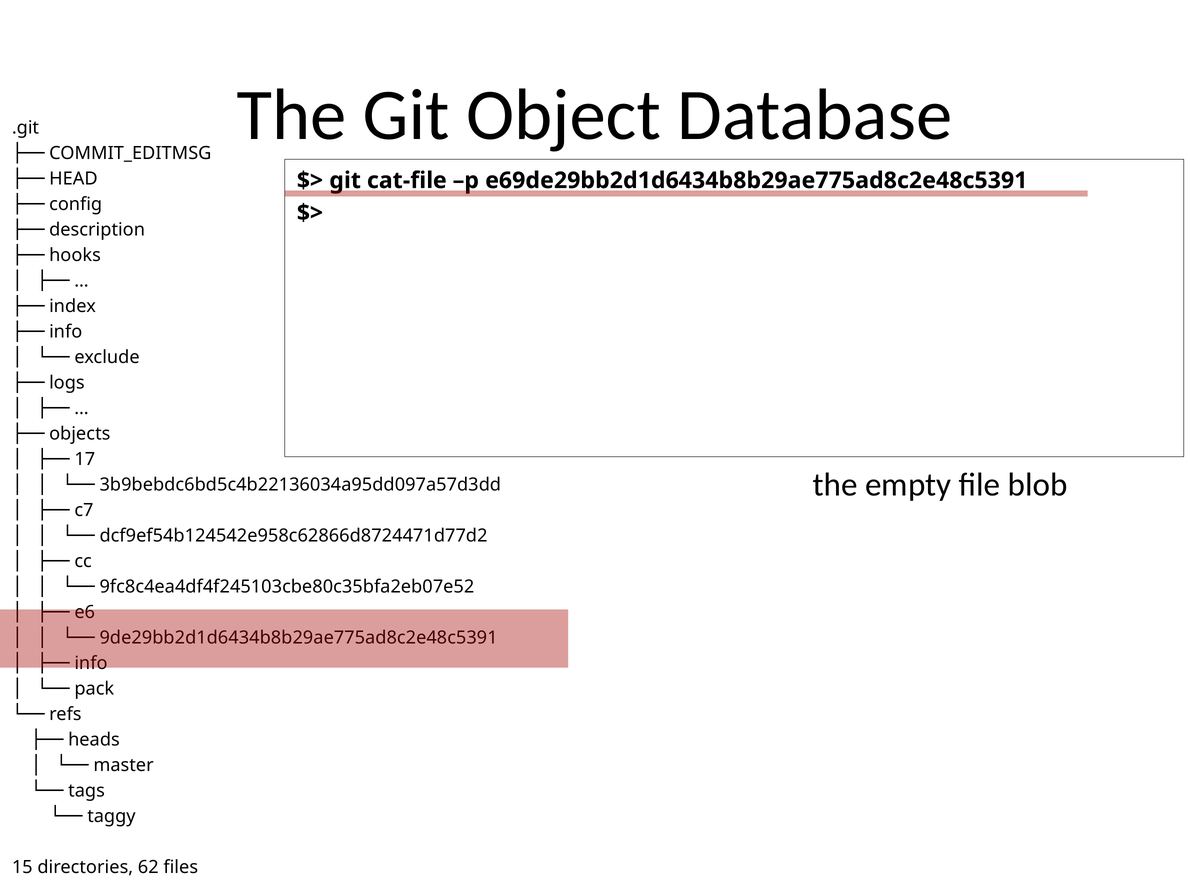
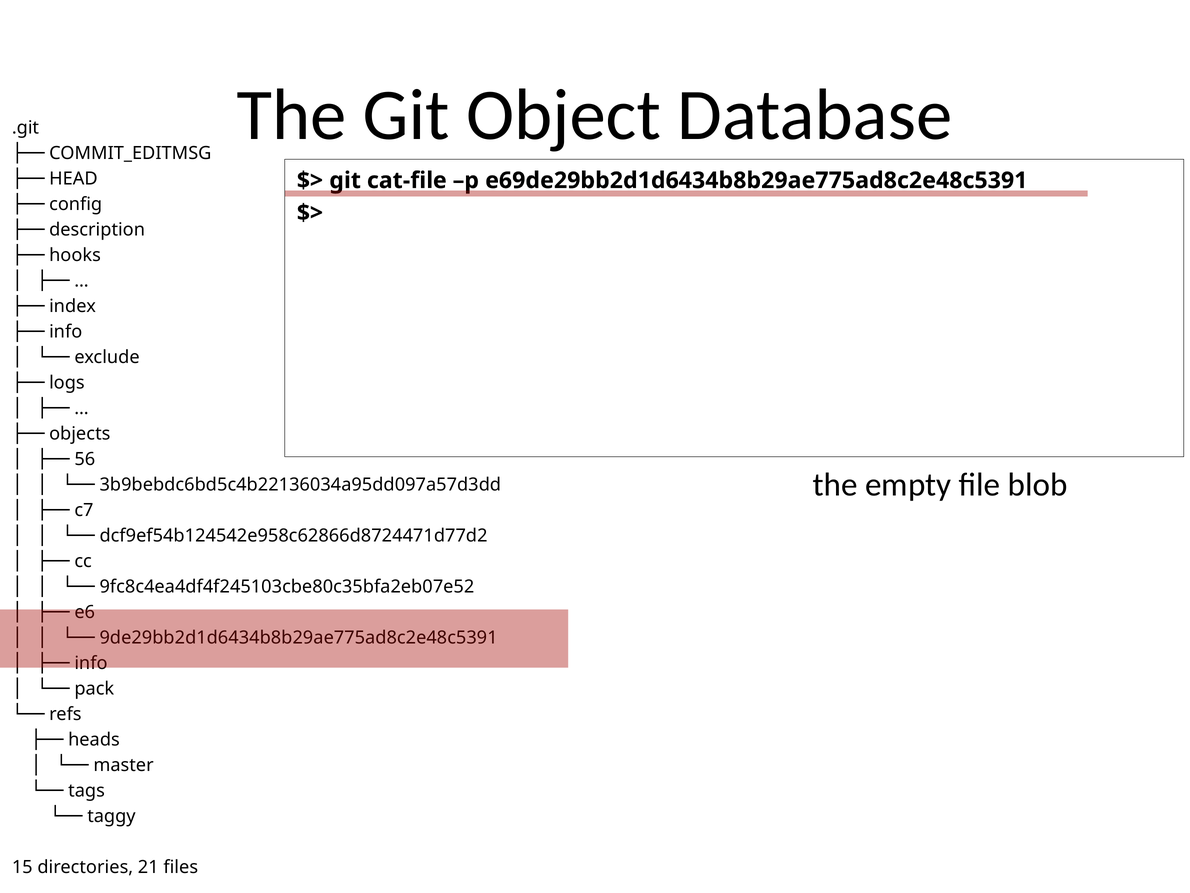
17: 17 -> 56
62: 62 -> 21
